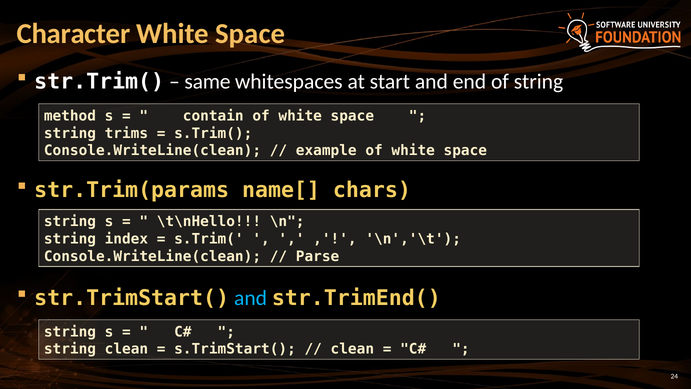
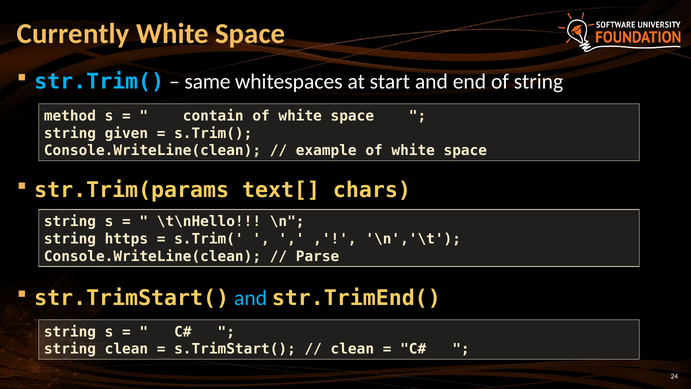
Character: Character -> Currently
str.Trim( colour: white -> light blue
trims: trims -> given
name[: name[ -> text[
index: index -> https
